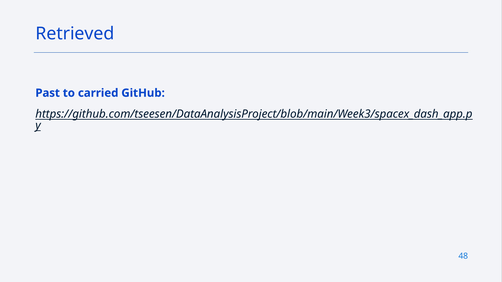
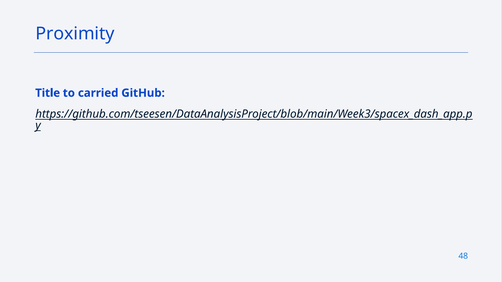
Retrieved: Retrieved -> Proximity
Past: Past -> Title
